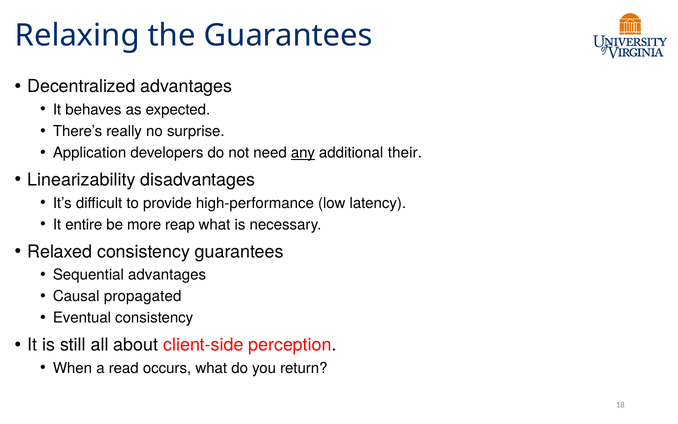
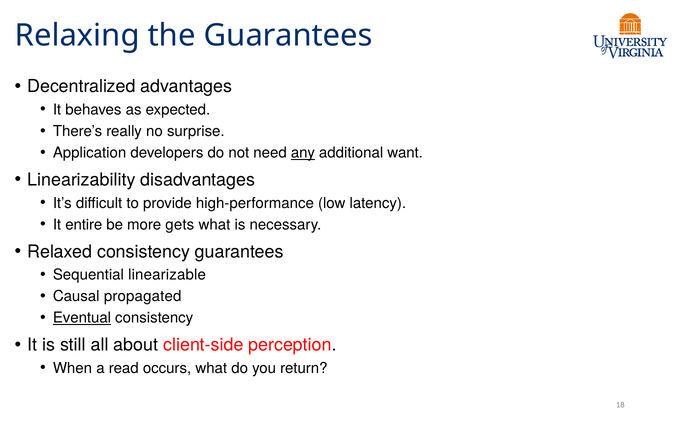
their: their -> want
reap: reap -> gets
Sequential advantages: advantages -> linearizable
Eventual underline: none -> present
